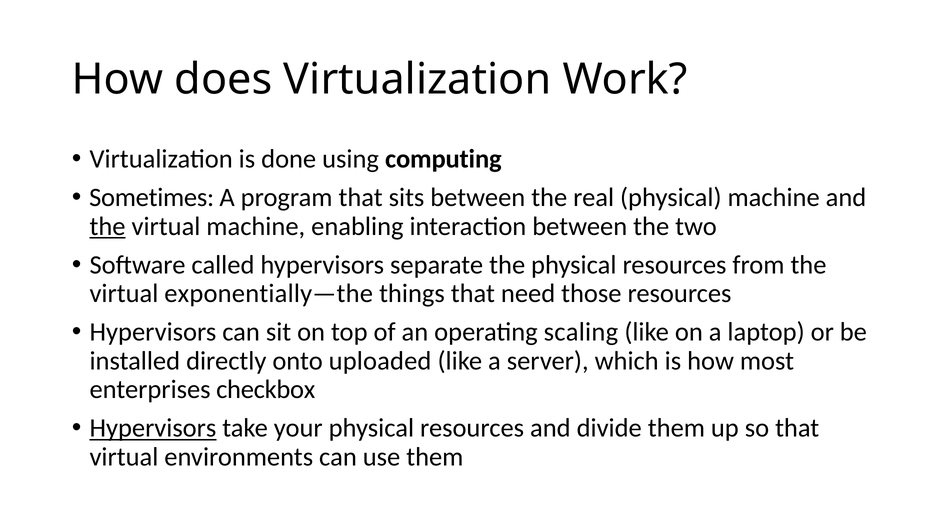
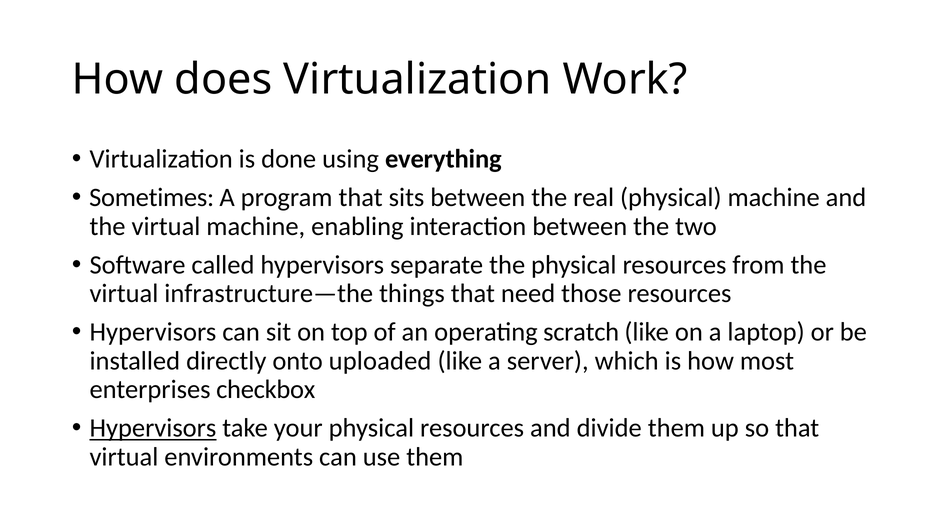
computing: computing -> everything
the at (108, 226) underline: present -> none
exponentially—the: exponentially—the -> infrastructure—the
scaling: scaling -> scratch
